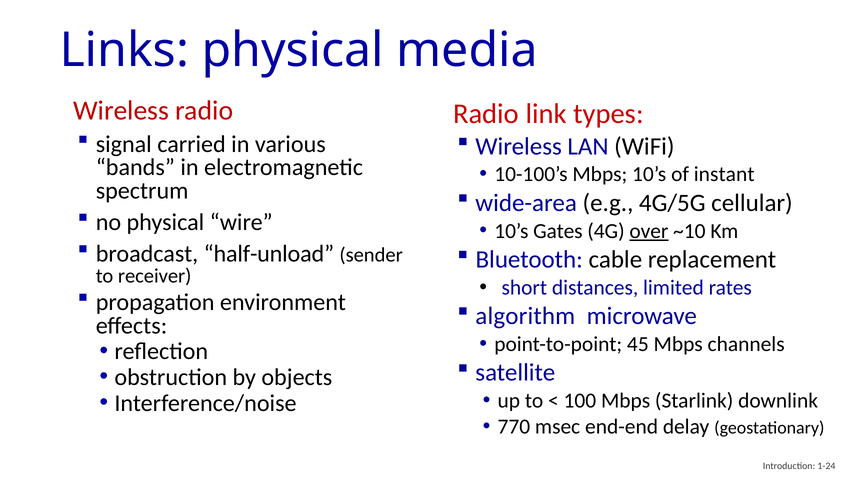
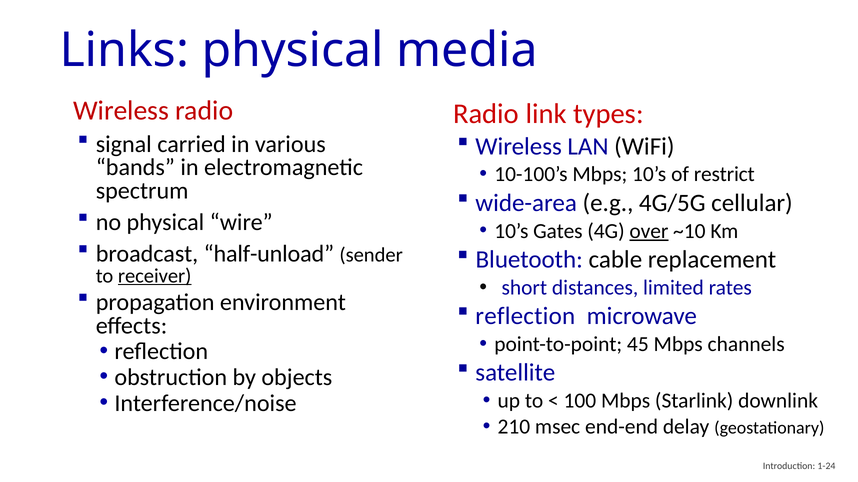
instant: instant -> restrict
receiver underline: none -> present
algorithm at (525, 317): algorithm -> reflection
770: 770 -> 210
